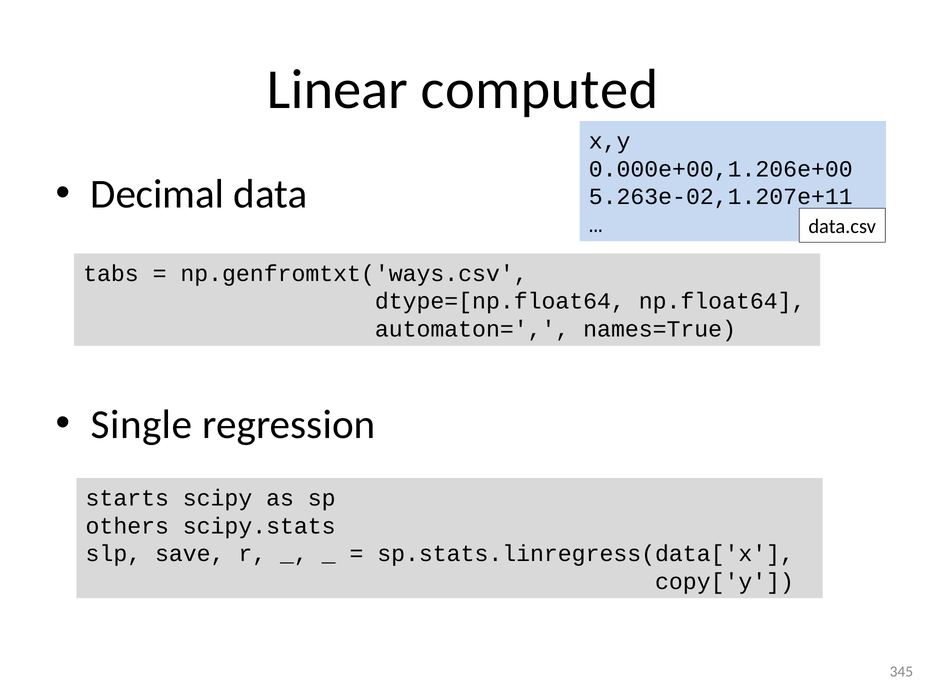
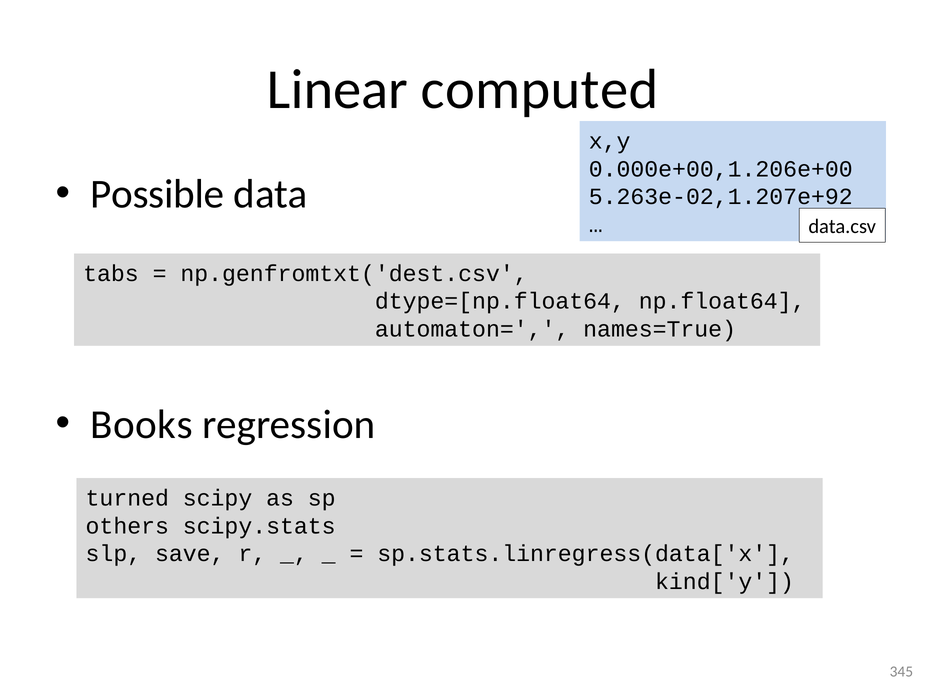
Decimal: Decimal -> Possible
5.263e-02,1.207e+11: 5.263e-02,1.207e+11 -> 5.263e-02,1.207e+92
np.genfromtxt('ways.csv: np.genfromtxt('ways.csv -> np.genfromtxt('dest.csv
Single: Single -> Books
starts: starts -> turned
copy['y: copy['y -> kind['y
